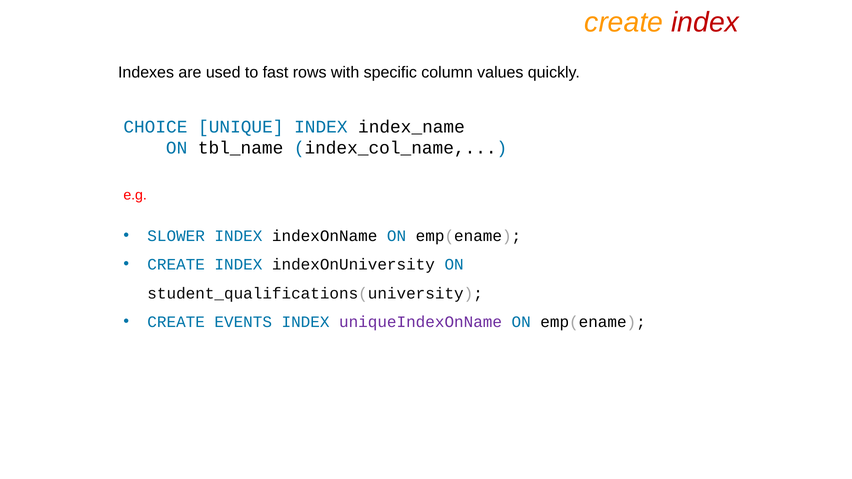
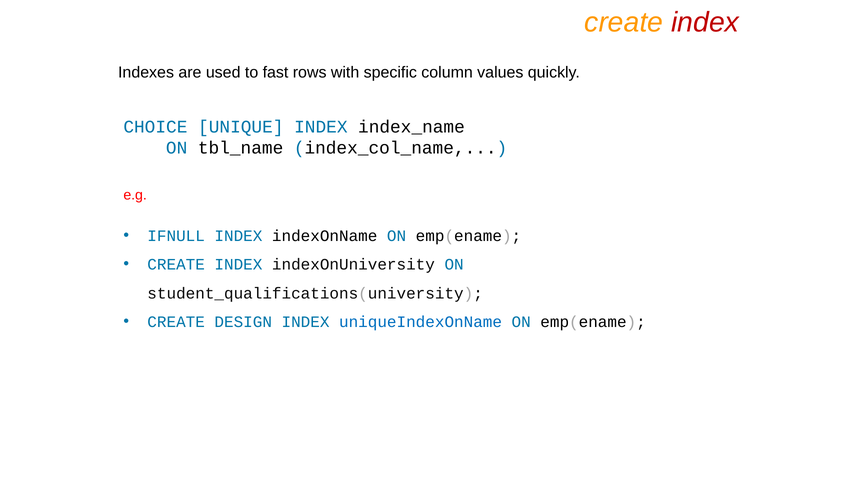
SLOWER: SLOWER -> IFNULL
EVENTS: EVENTS -> DESIGN
uniqueIndexOnName colour: purple -> blue
